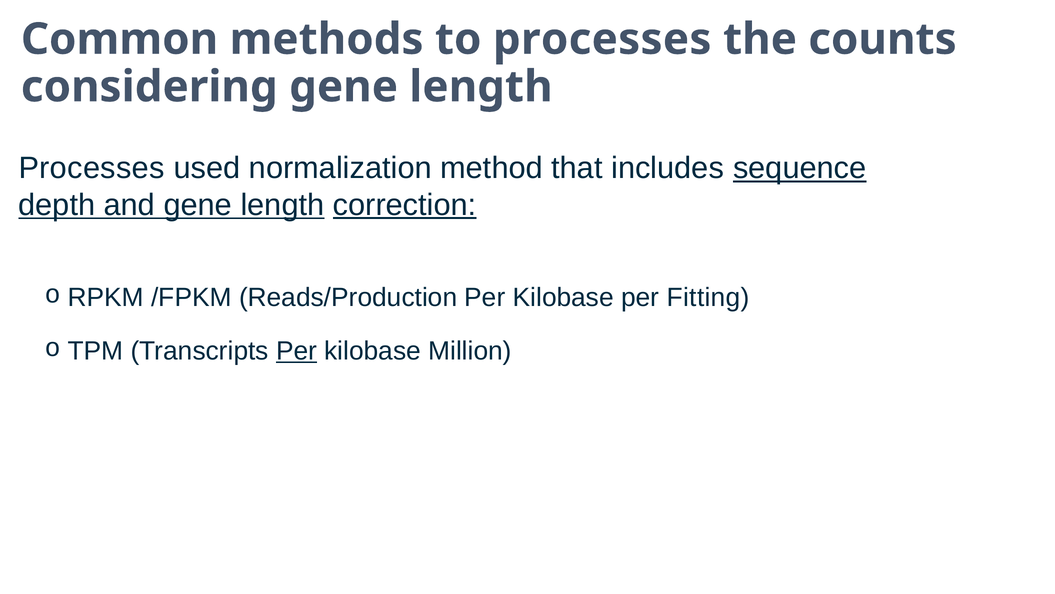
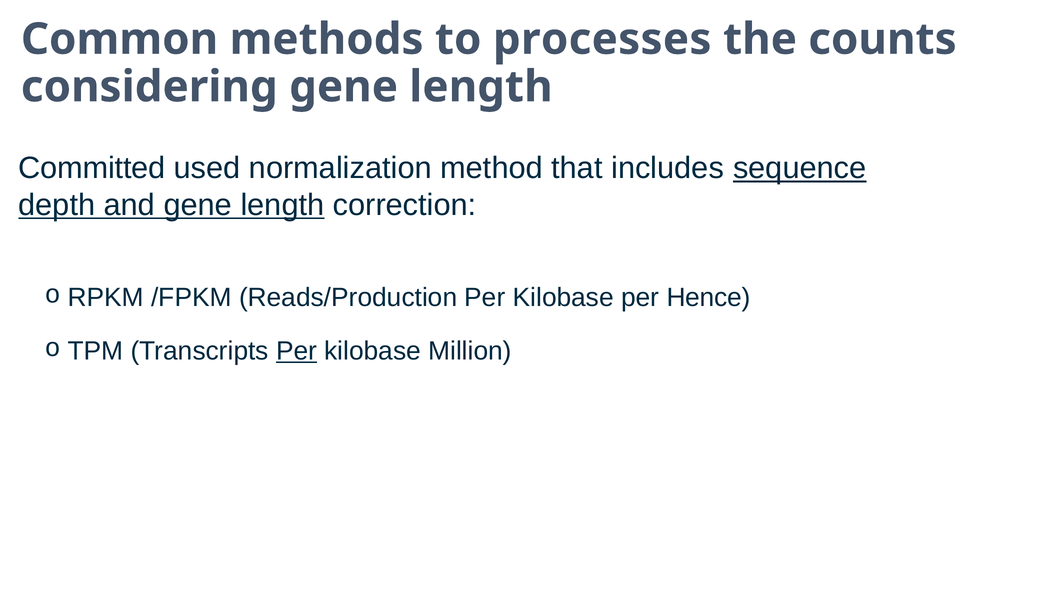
Processes at (92, 168): Processes -> Committed
correction underline: present -> none
Fitting: Fitting -> Hence
